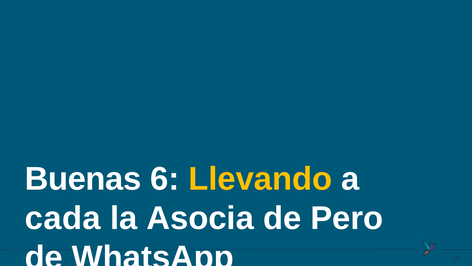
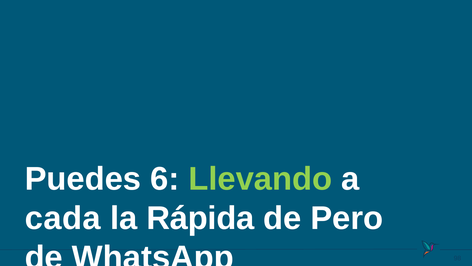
Buenas: Buenas -> Puedes
Llevando colour: yellow -> light green
Asocia: Asocia -> Rápida
